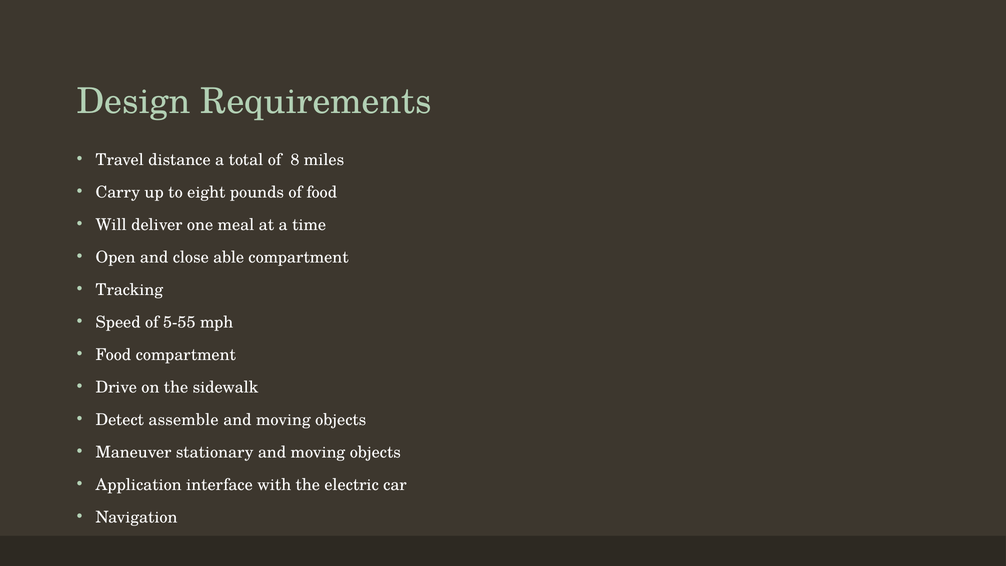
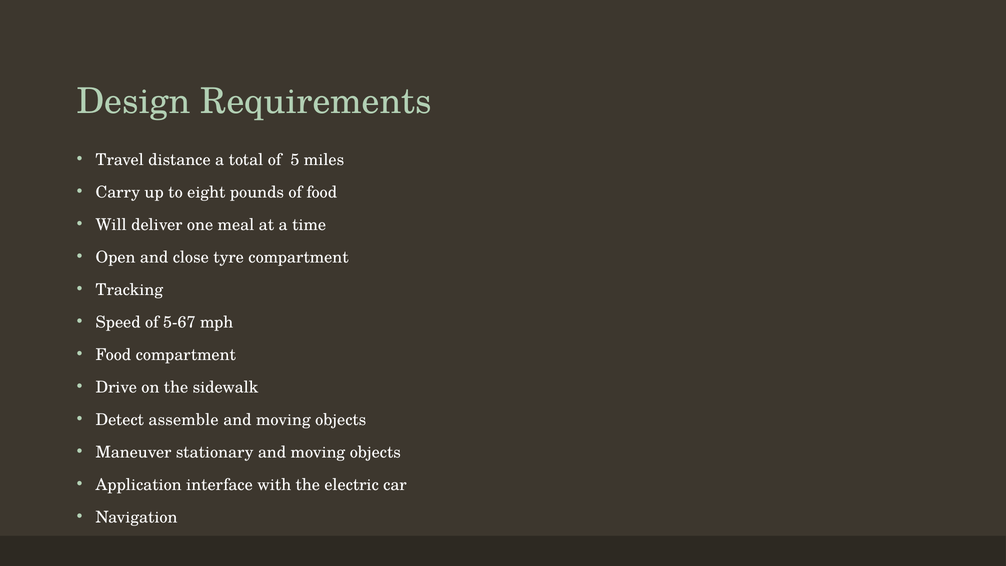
8: 8 -> 5
able: able -> tyre
5-55: 5-55 -> 5-67
